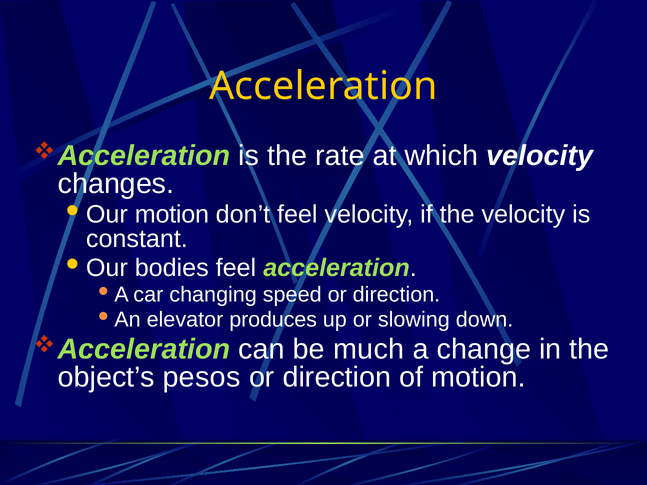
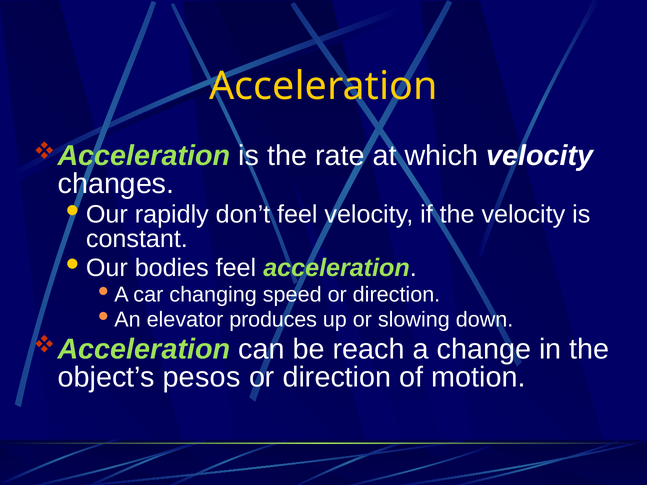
motion at (172, 215): motion -> rapidly
much: much -> reach
